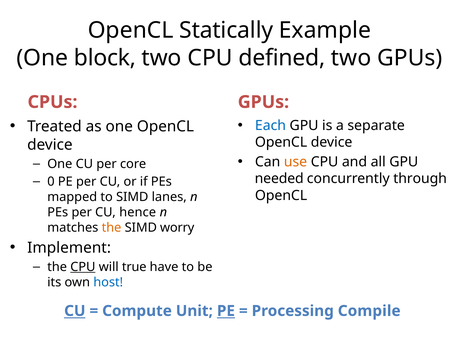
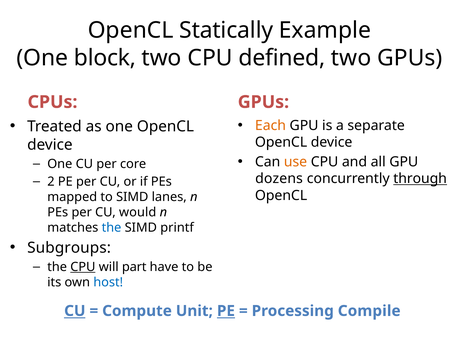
Each colour: blue -> orange
needed: needed -> dozens
through underline: none -> present
0: 0 -> 2
hence: hence -> would
the at (112, 228) colour: orange -> blue
worry: worry -> printf
Implement: Implement -> Subgroups
true: true -> part
